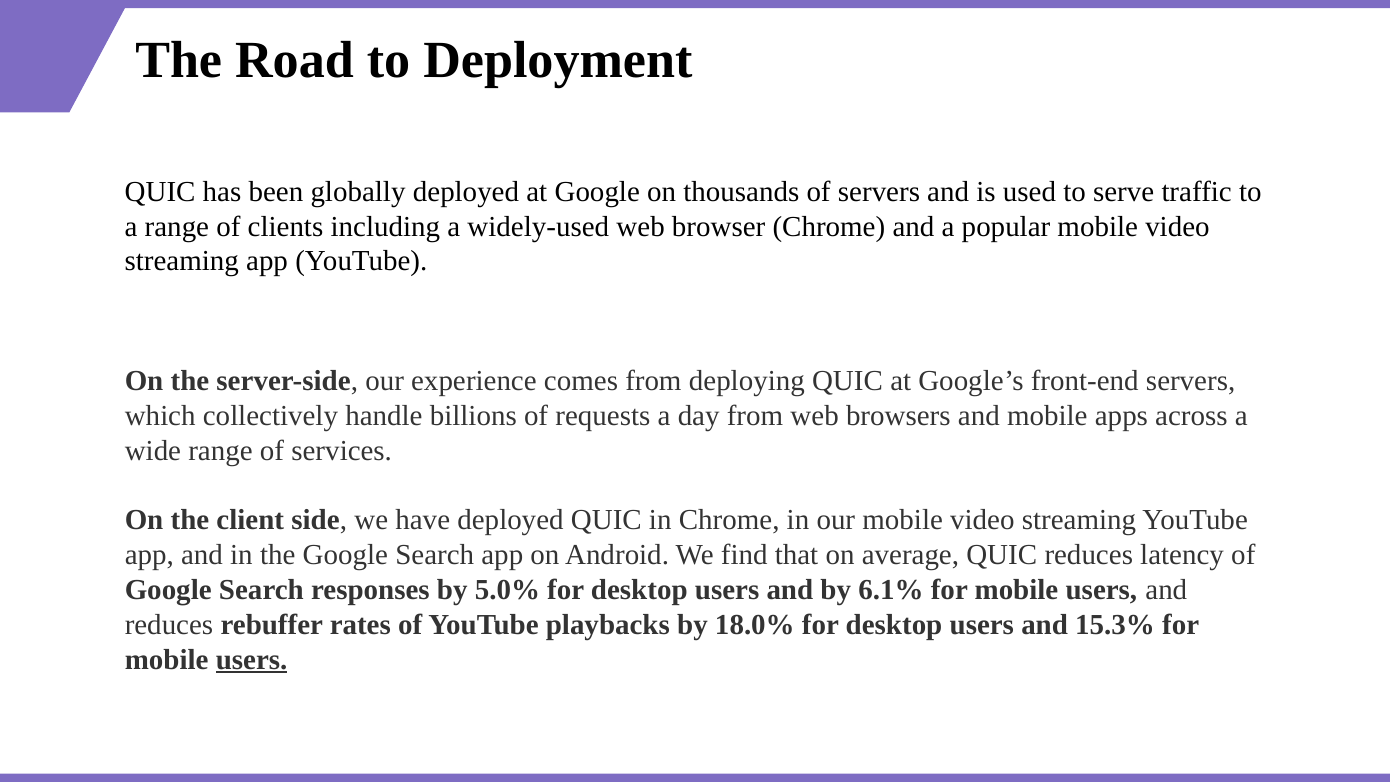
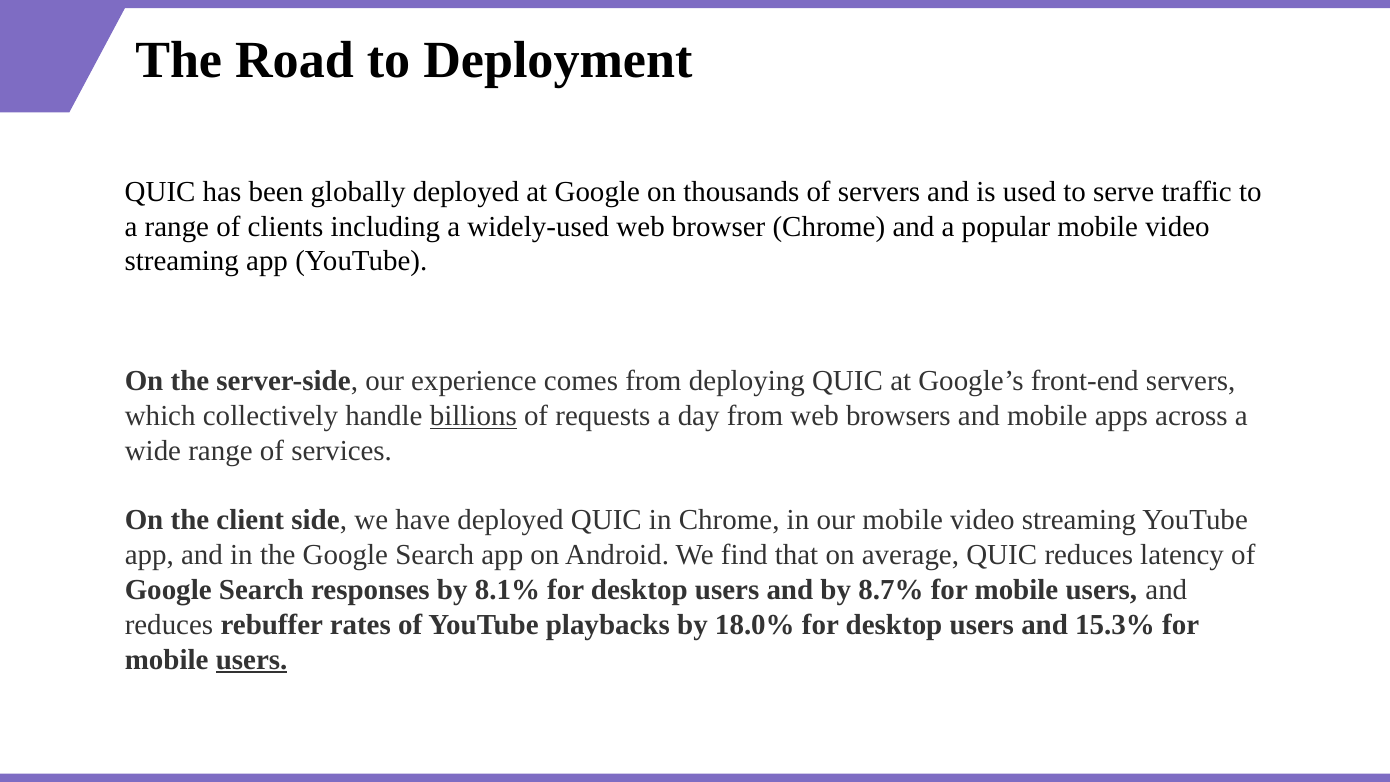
billions underline: none -> present
5.0%: 5.0% -> 8.1%
6.1%: 6.1% -> 8.7%
